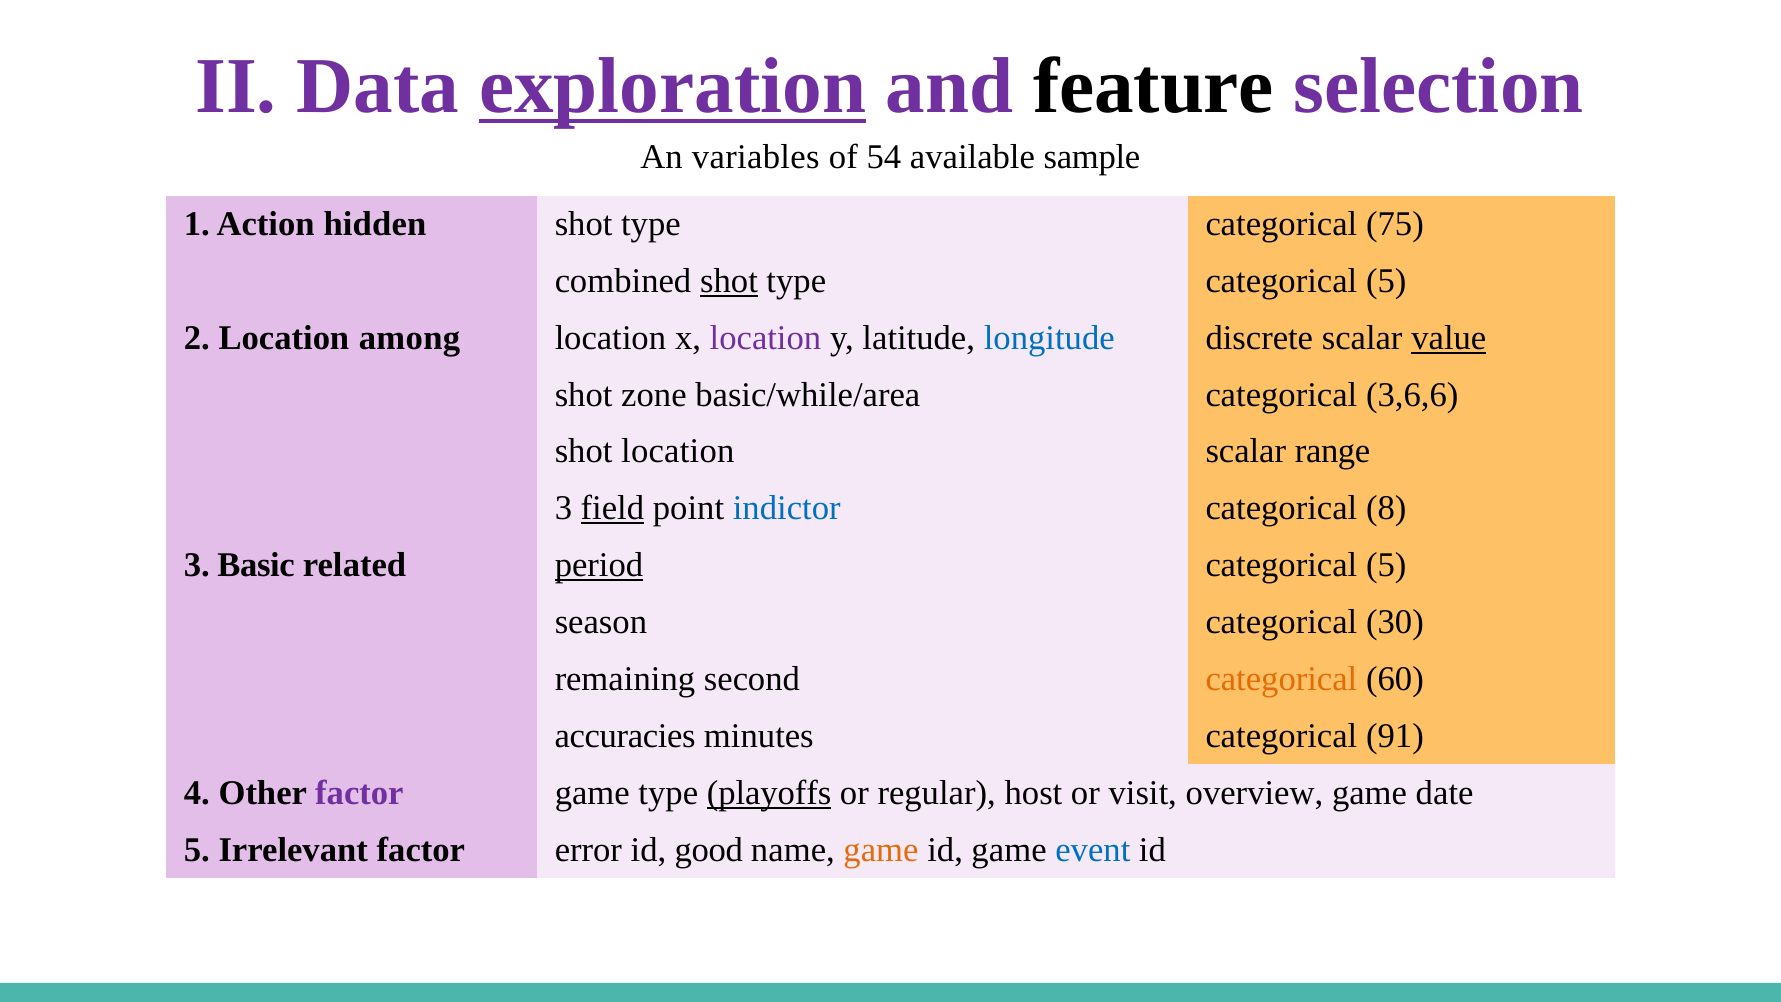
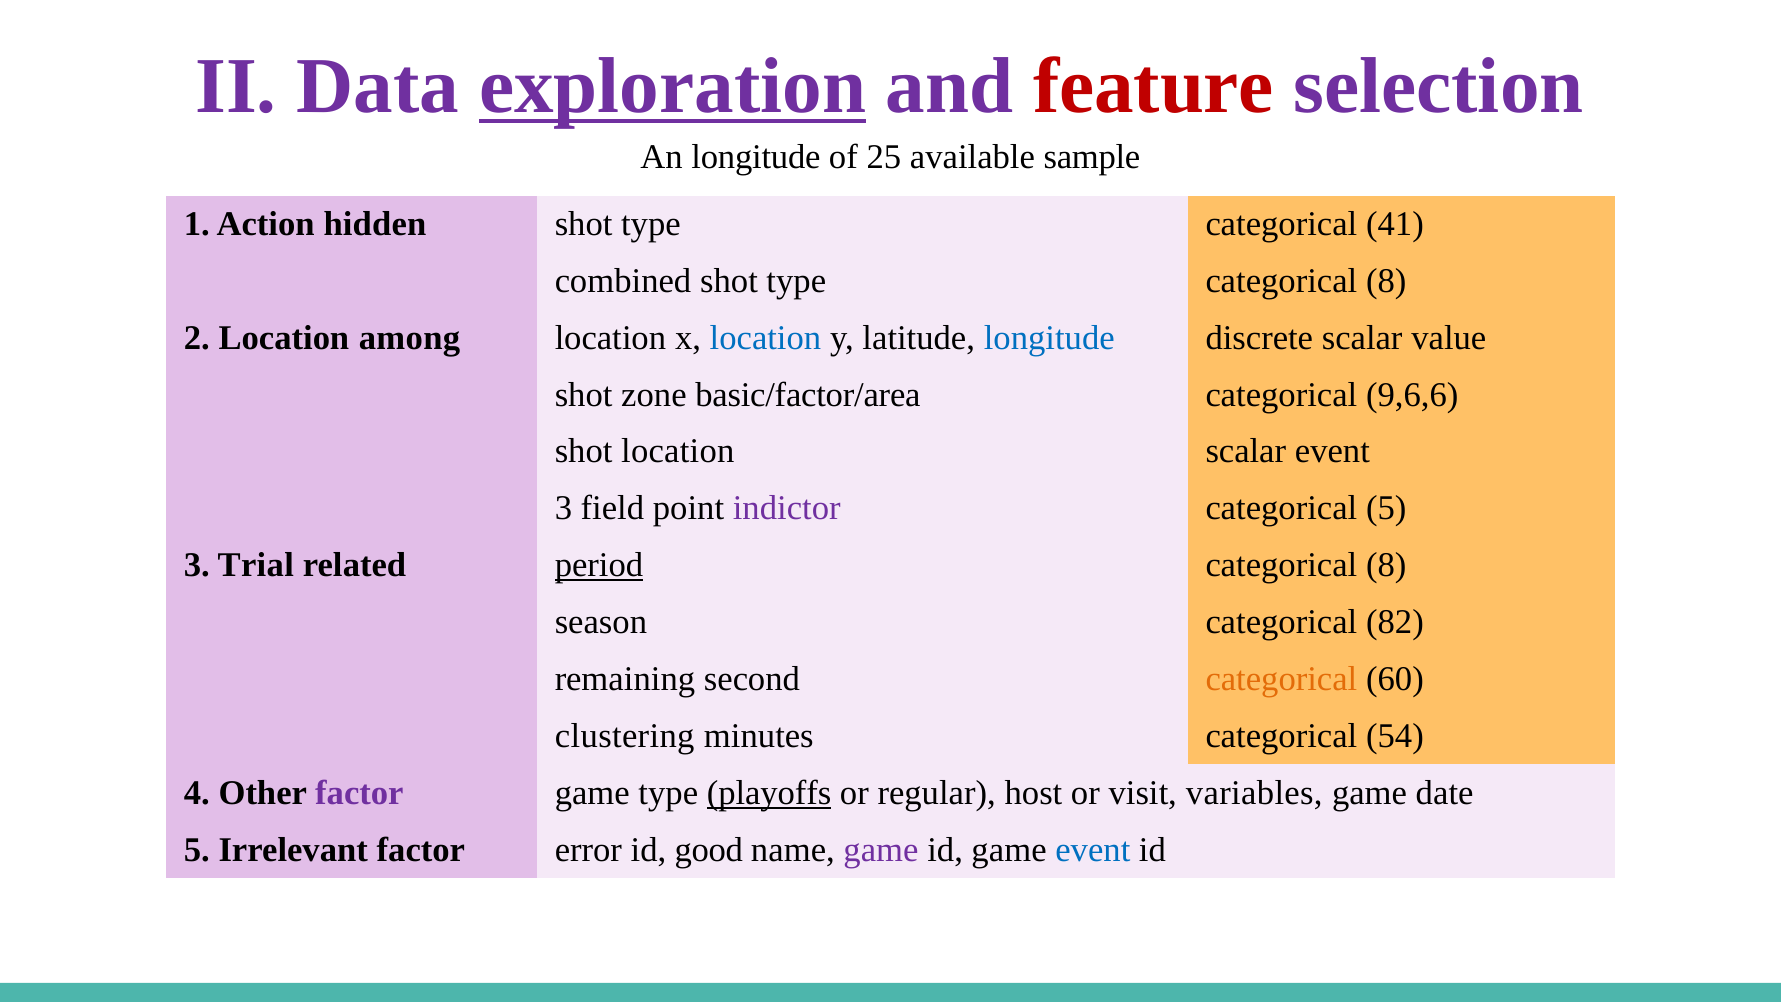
feature colour: black -> red
An variables: variables -> longitude
54: 54 -> 25
75: 75 -> 41
shot at (729, 281) underline: present -> none
type categorical 5: 5 -> 8
location at (765, 338) colour: purple -> blue
value underline: present -> none
basic/while/area: basic/while/area -> basic/factor/area
3,6,6: 3,6,6 -> 9,6,6
scalar range: range -> event
field underline: present -> none
indictor colour: blue -> purple
categorical 8: 8 -> 5
Basic: Basic -> Trial
5 at (1386, 565): 5 -> 8
30: 30 -> 82
accuracies: accuracies -> clustering
91: 91 -> 54
overview: overview -> variables
game at (881, 849) colour: orange -> purple
